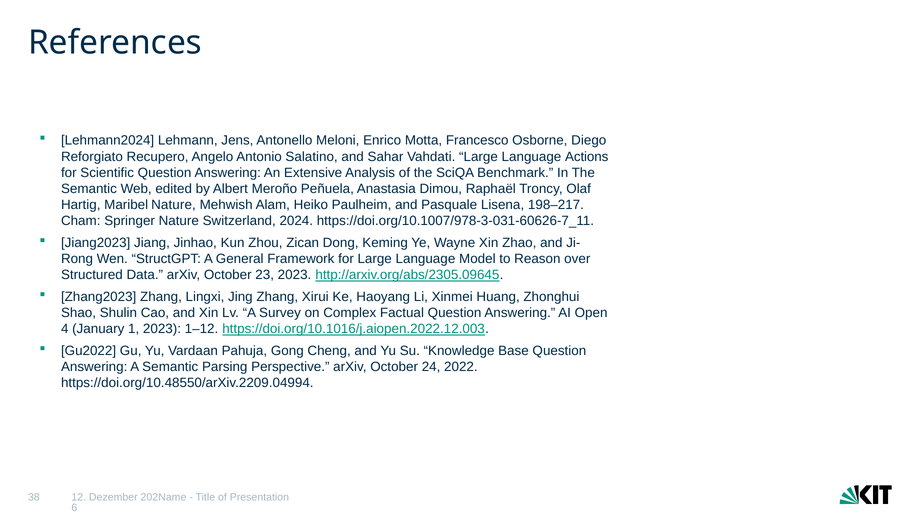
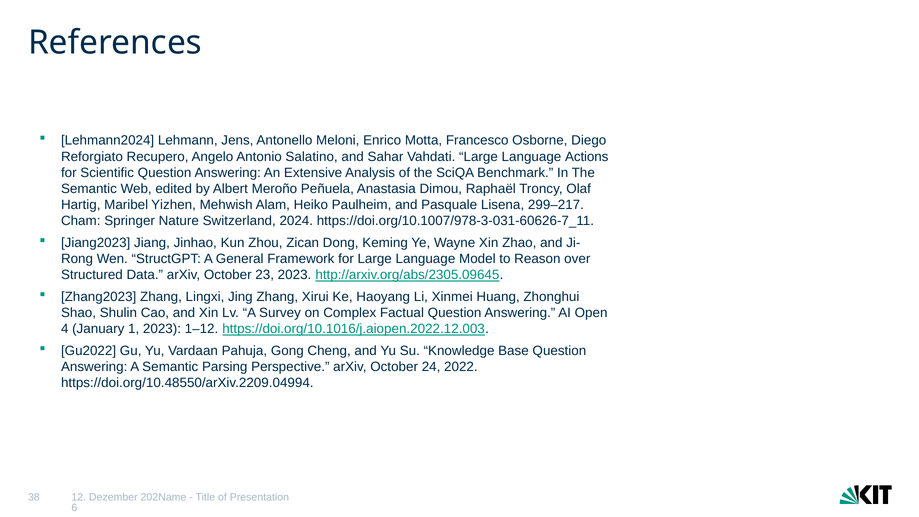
Maribel Nature: Nature -> Yizhen
198–217: 198–217 -> 299–217
